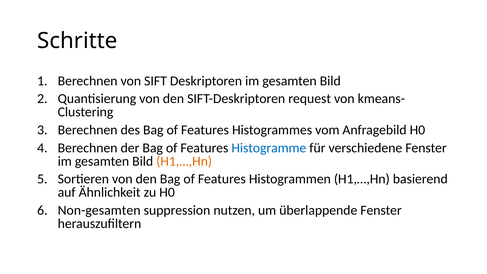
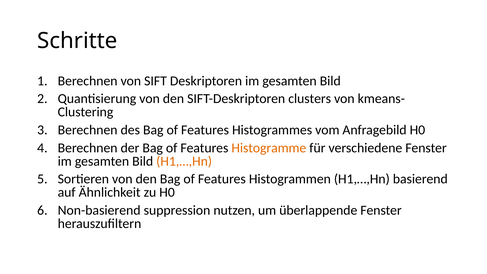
request: request -> clusters
Histogramme colour: blue -> orange
Non-gesamten: Non-gesamten -> Non-basierend
